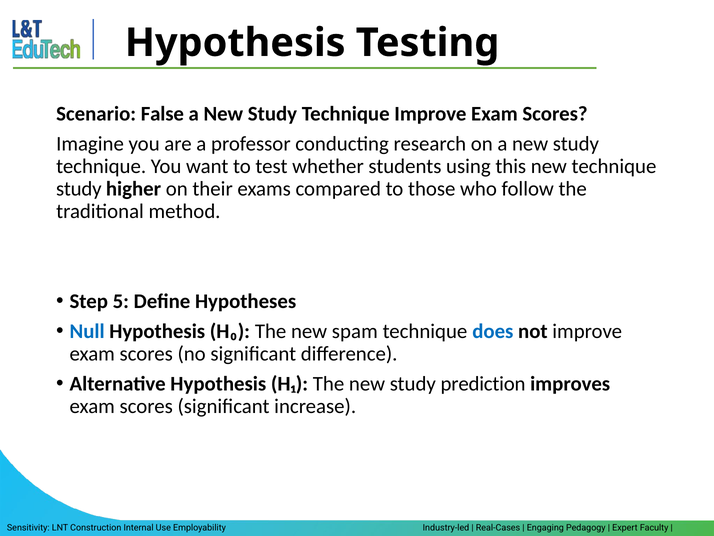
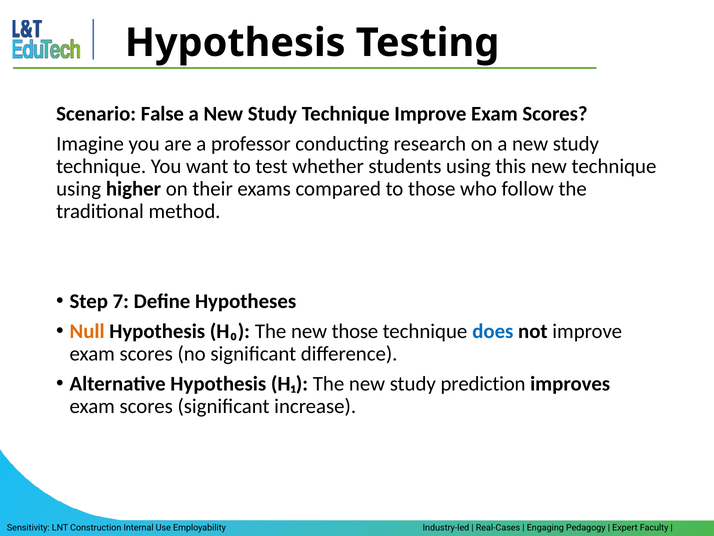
study at (79, 189): study -> using
5: 5 -> 7
Null colour: blue -> orange
new spam: spam -> those
